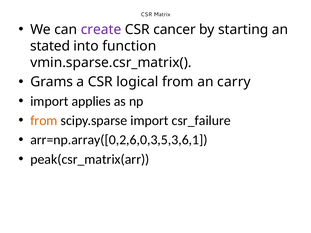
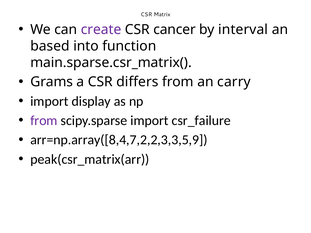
starting: starting -> interval
stated: stated -> based
vmin.sparse.csr_matrix(: vmin.sparse.csr_matrix( -> main.sparse.csr_matrix(
logical: logical -> differs
applies: applies -> display
from at (44, 121) colour: orange -> purple
arr=np.array([0,2,6,0,3,5,3,6,1: arr=np.array([0,2,6,0,3,5,3,6,1 -> arr=np.array([8,4,7,2,2,3,3,5,9
